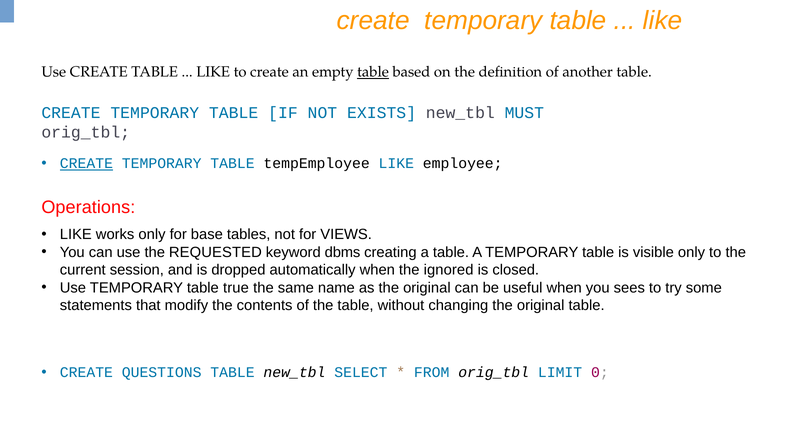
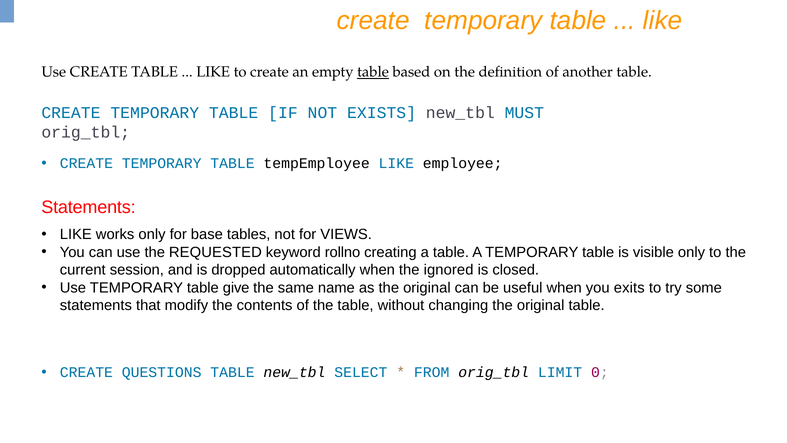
CREATE at (86, 163) underline: present -> none
Operations at (88, 207): Operations -> Statements
dbms: dbms -> rollno
true: true -> give
sees: sees -> exits
